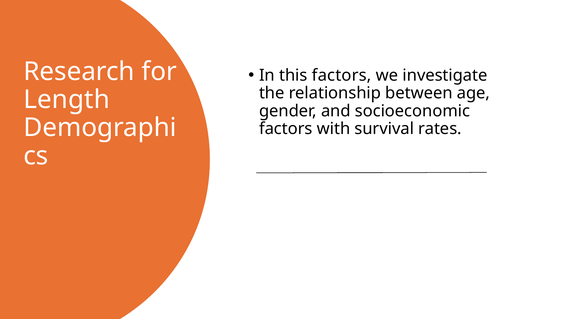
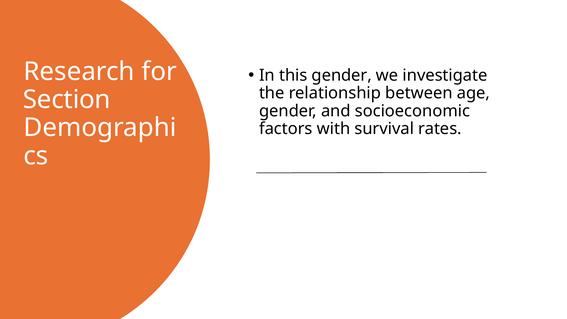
this factors: factors -> gender
Length: Length -> Section
